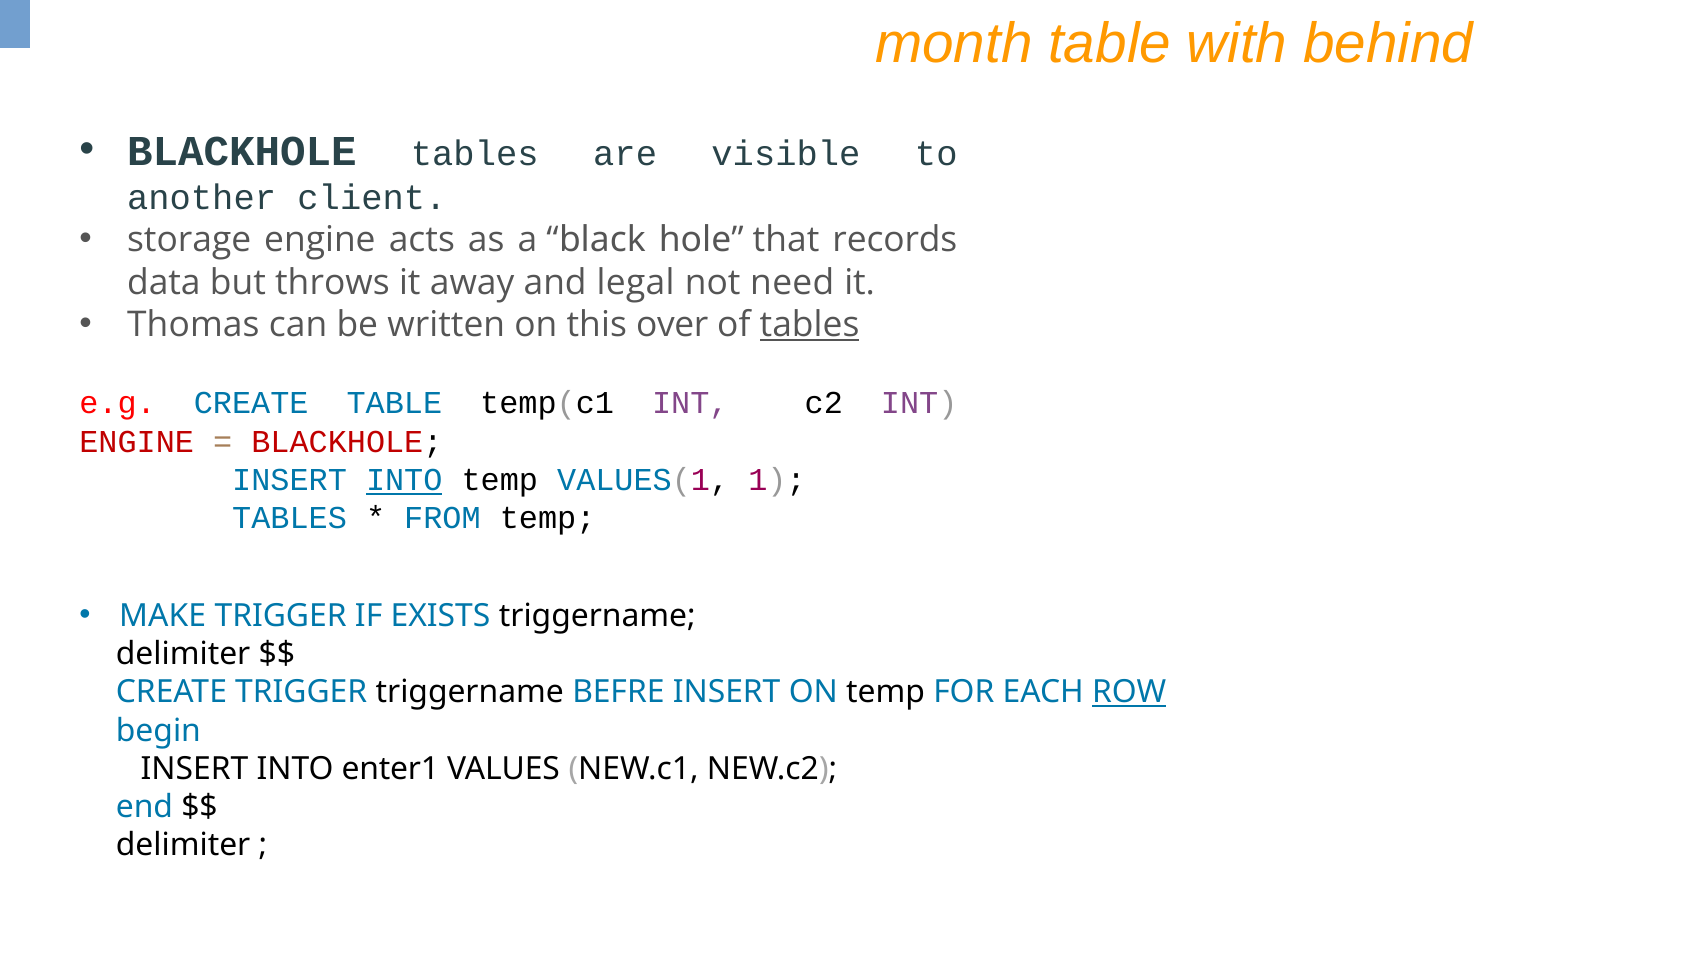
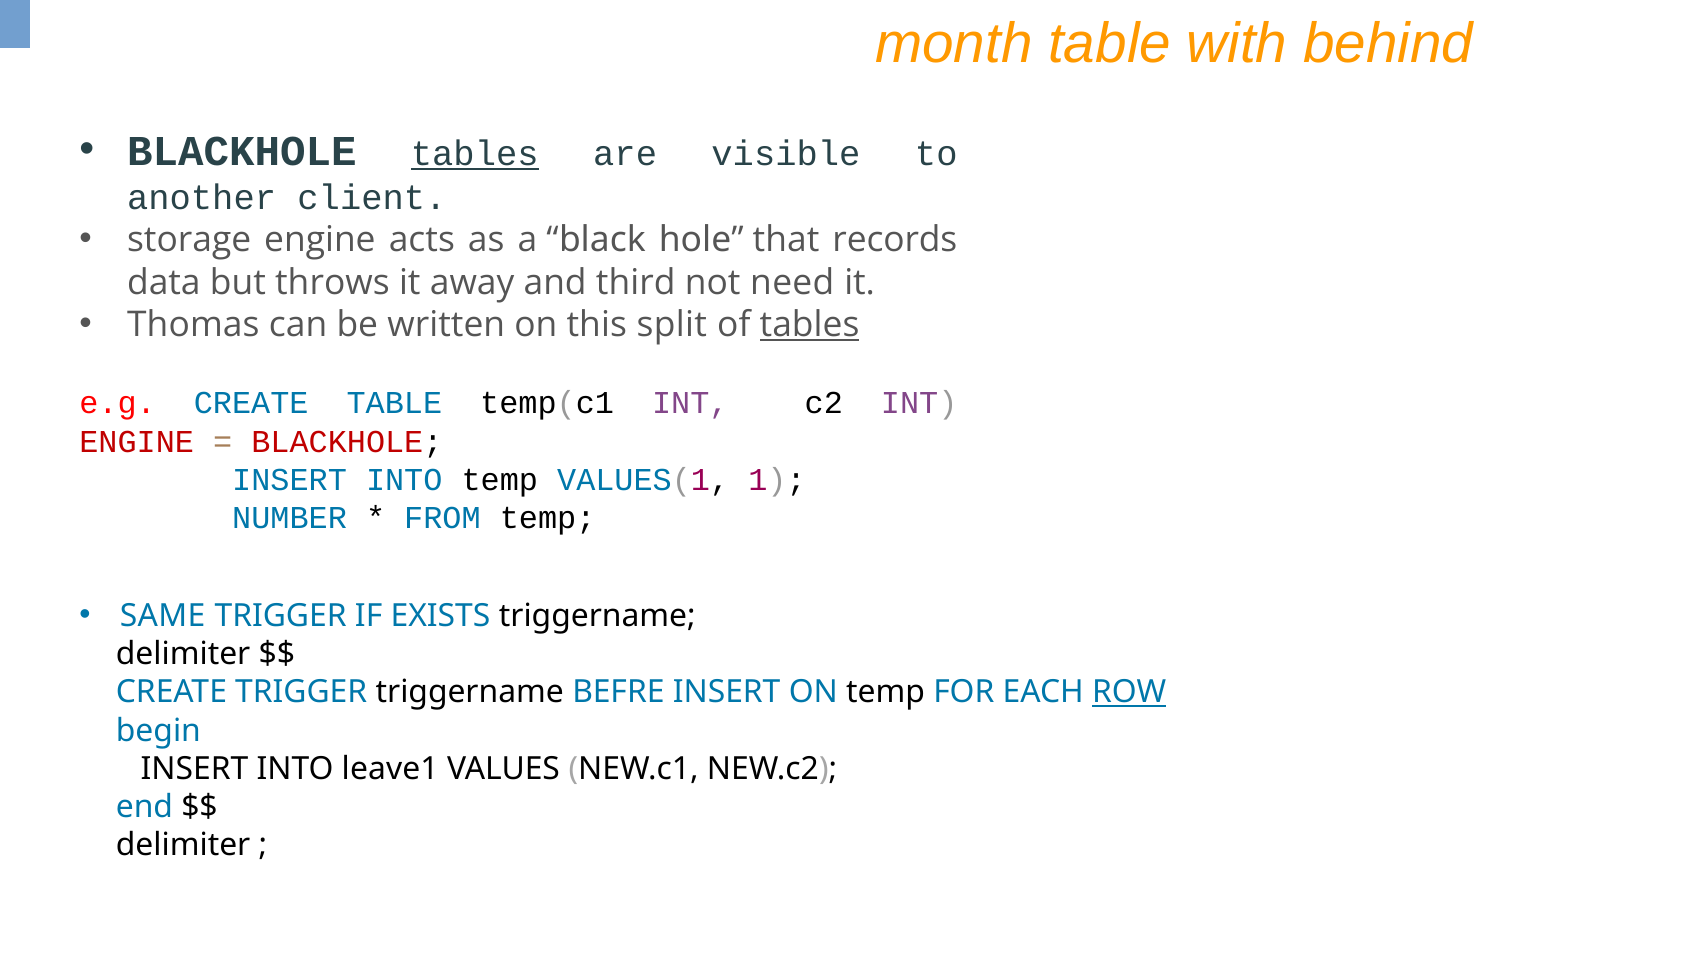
tables at (475, 154) underline: none -> present
legal: legal -> third
over: over -> split
INTO at (404, 480) underline: present -> none
TABLES at (290, 518): TABLES -> NUMBER
MAKE: MAKE -> SAME
enter1: enter1 -> leave1
